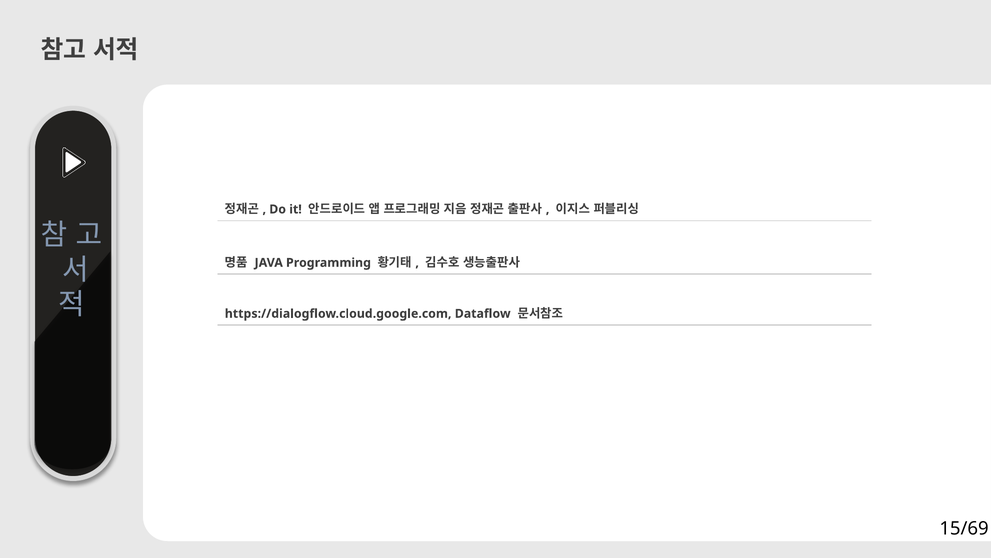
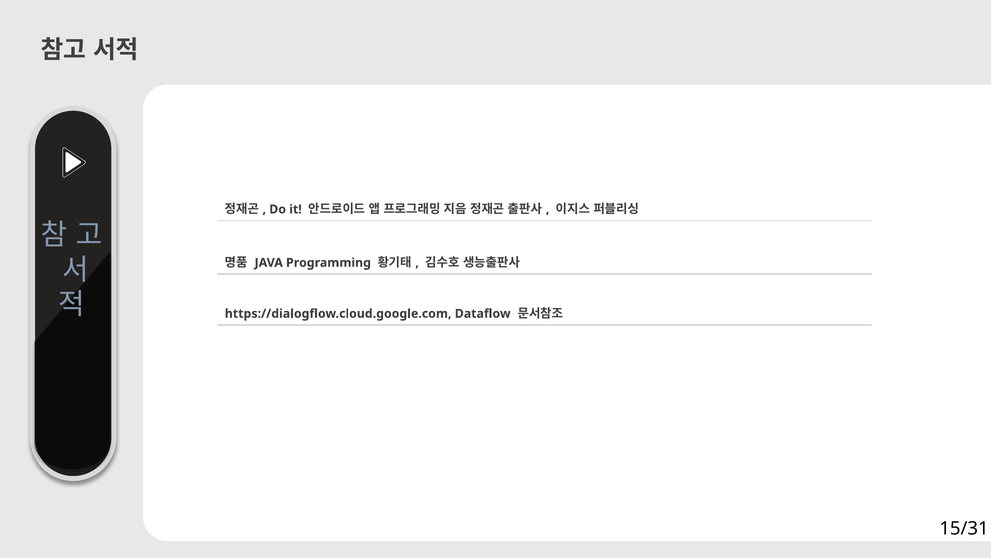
15/69: 15/69 -> 15/31
